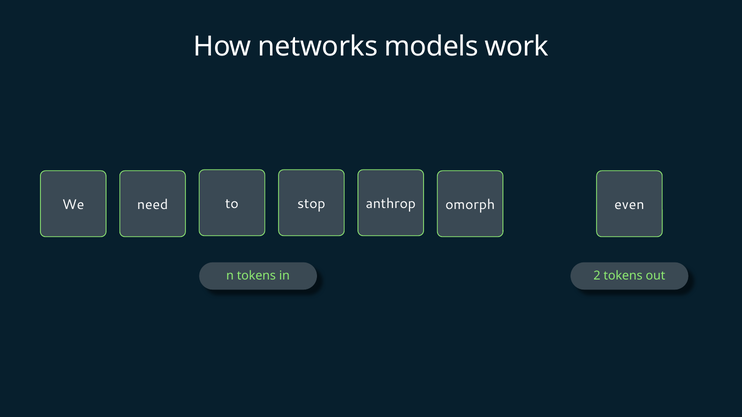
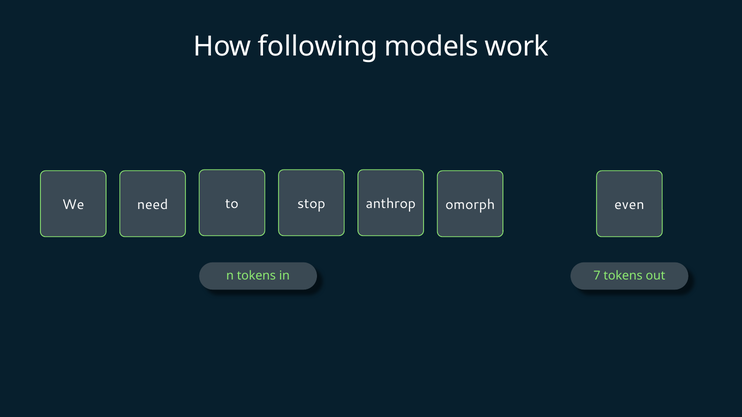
networks: networks -> following
2: 2 -> 7
